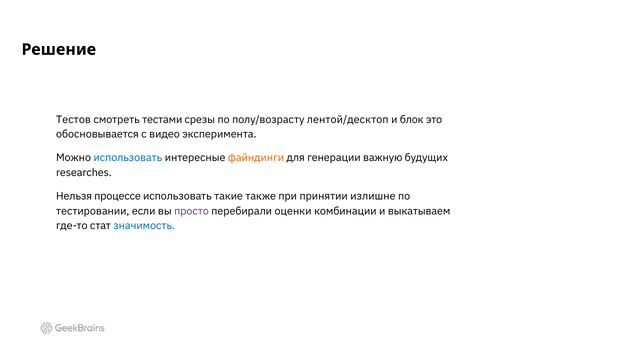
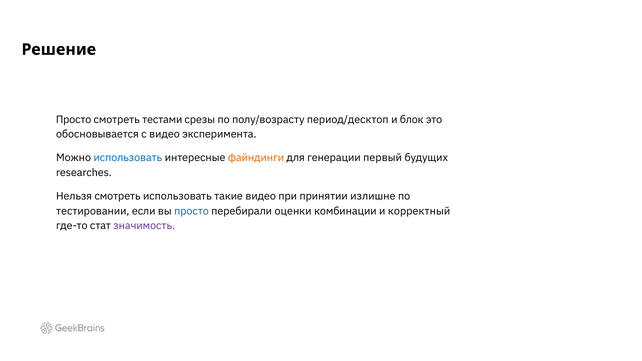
Тестов at (74, 120): Тестов -> Просто
лентой/десктоп: лентой/десктоп -> период/десктоп
важную: важную -> первый
Нельзя процессе: процессе -> смотреть
такие также: также -> видео
просто at (192, 211) colour: purple -> blue
выкатываем: выкатываем -> корректный
значимость colour: blue -> purple
